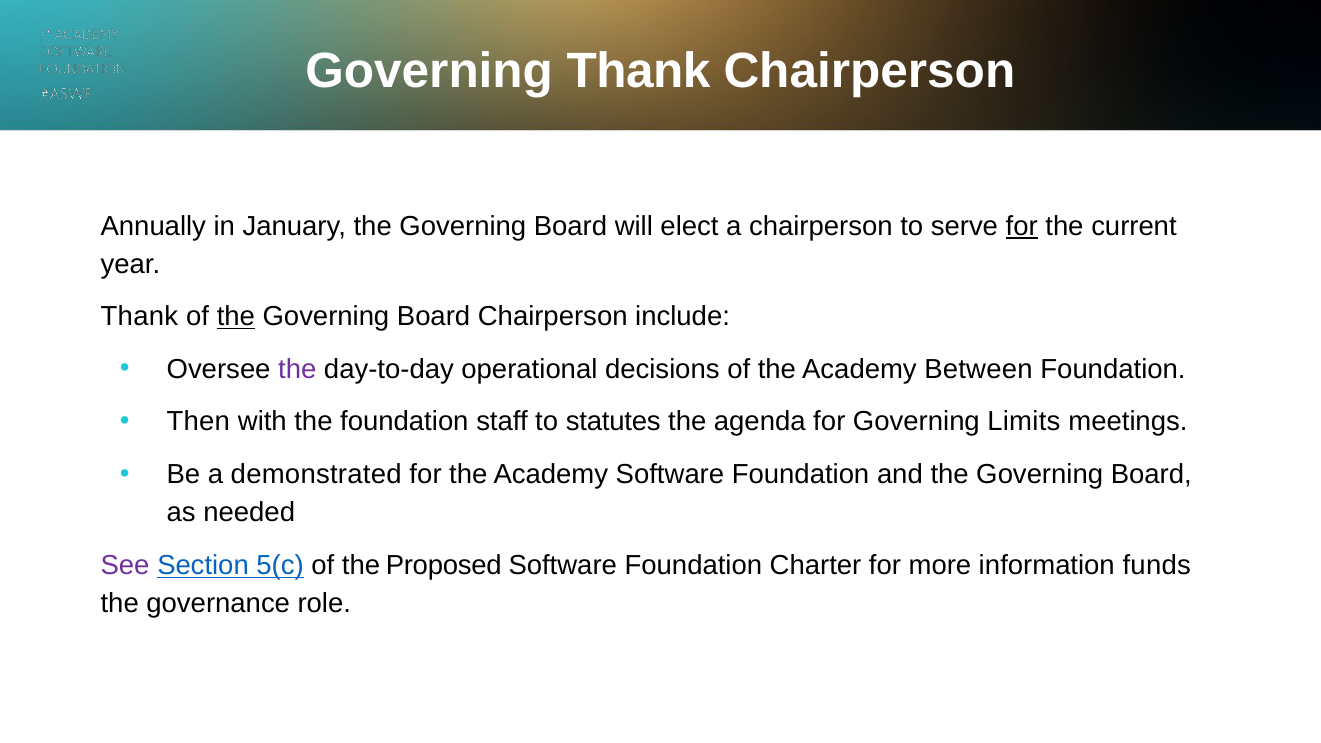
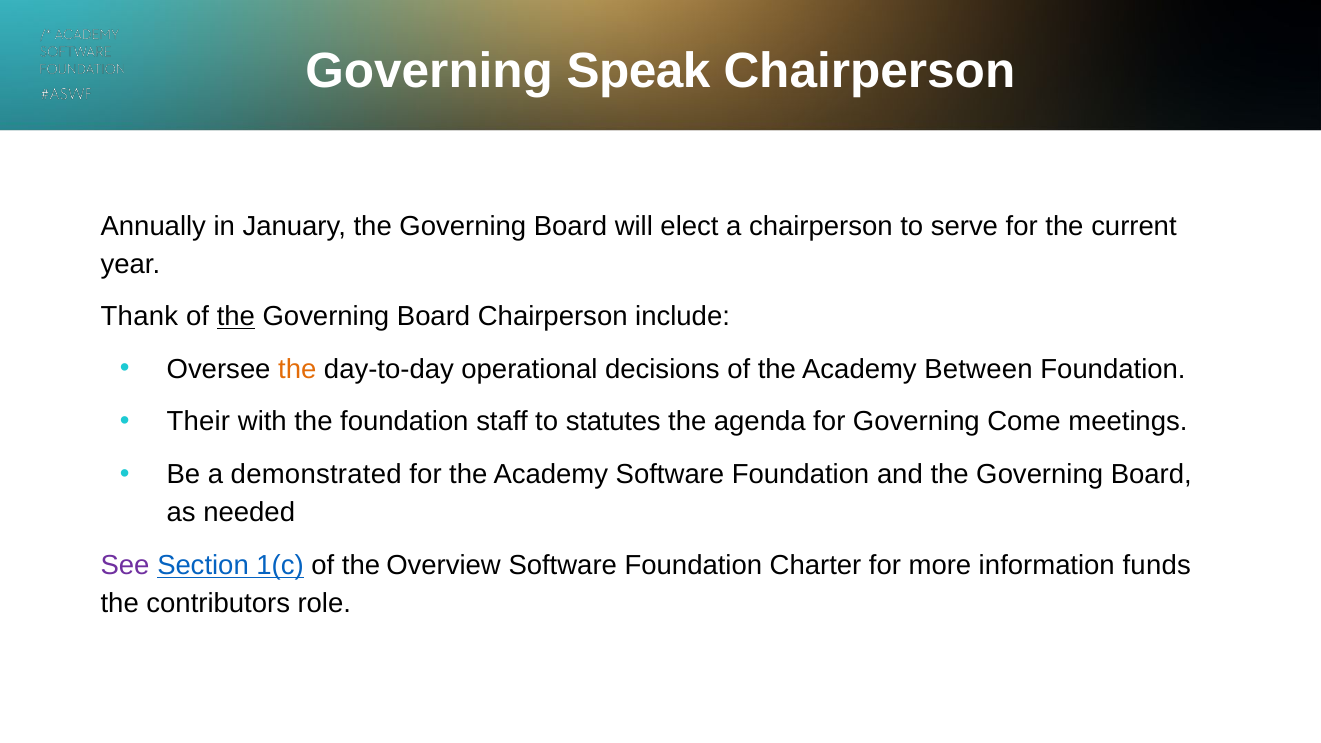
Governing Thank: Thank -> Speak
for at (1022, 226) underline: present -> none
the at (297, 369) colour: purple -> orange
Then: Then -> Their
Limits: Limits -> Come
5(c: 5(c -> 1(c
Proposed: Proposed -> Overview
governance: governance -> contributors
